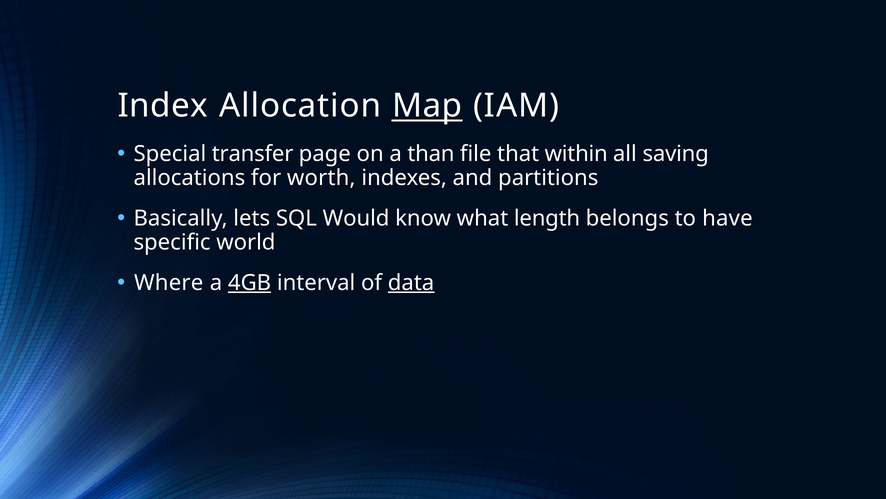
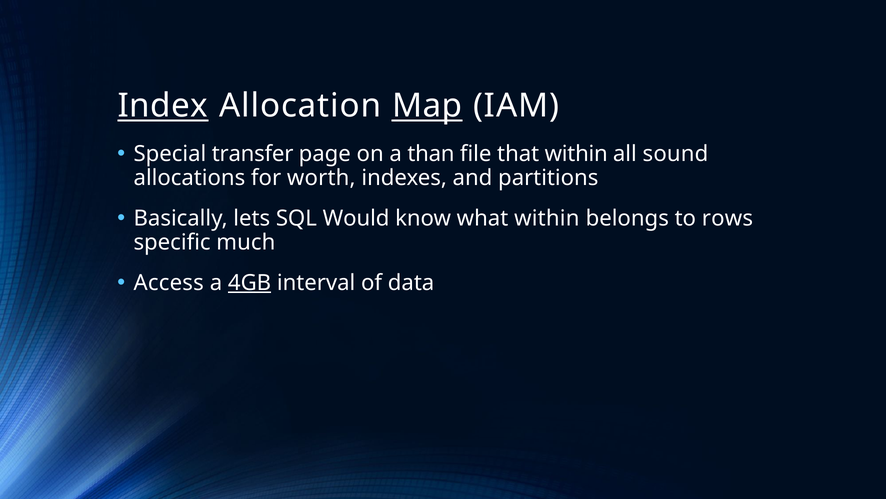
Index underline: none -> present
saving: saving -> sound
what length: length -> within
have: have -> rows
world: world -> much
Where: Where -> Access
data underline: present -> none
